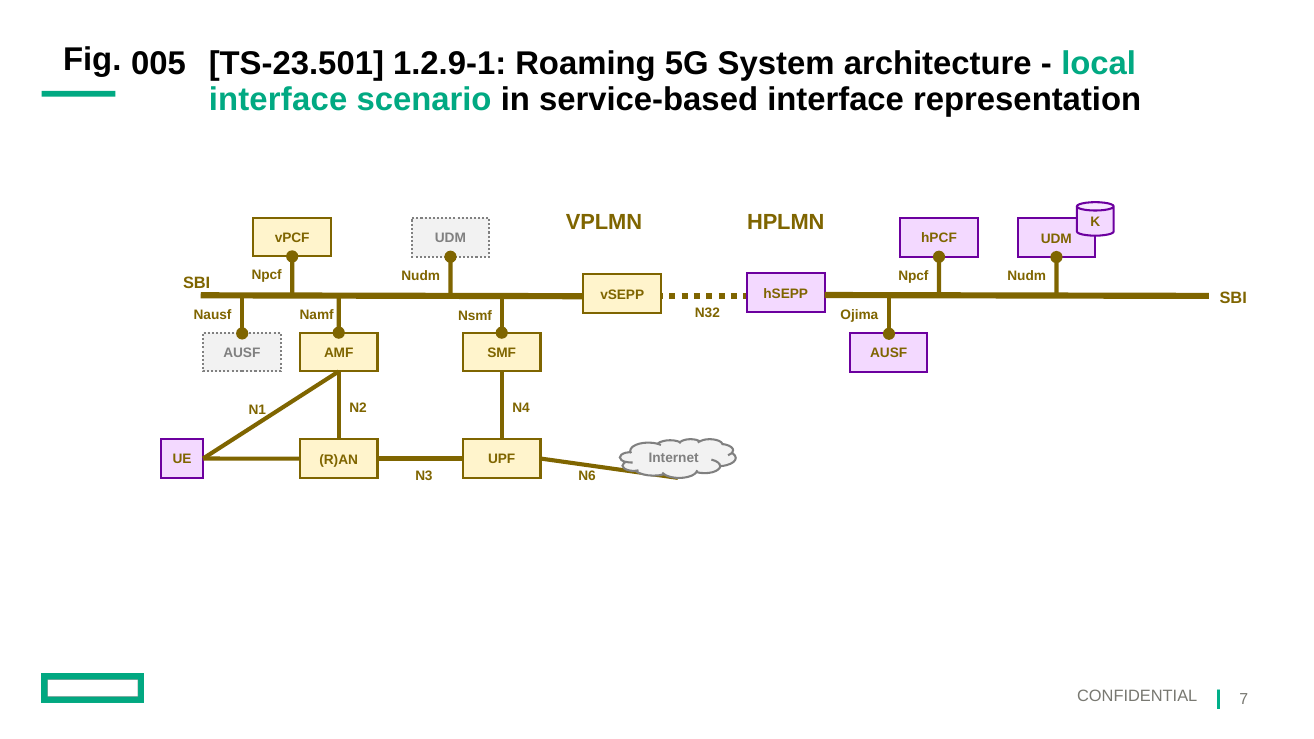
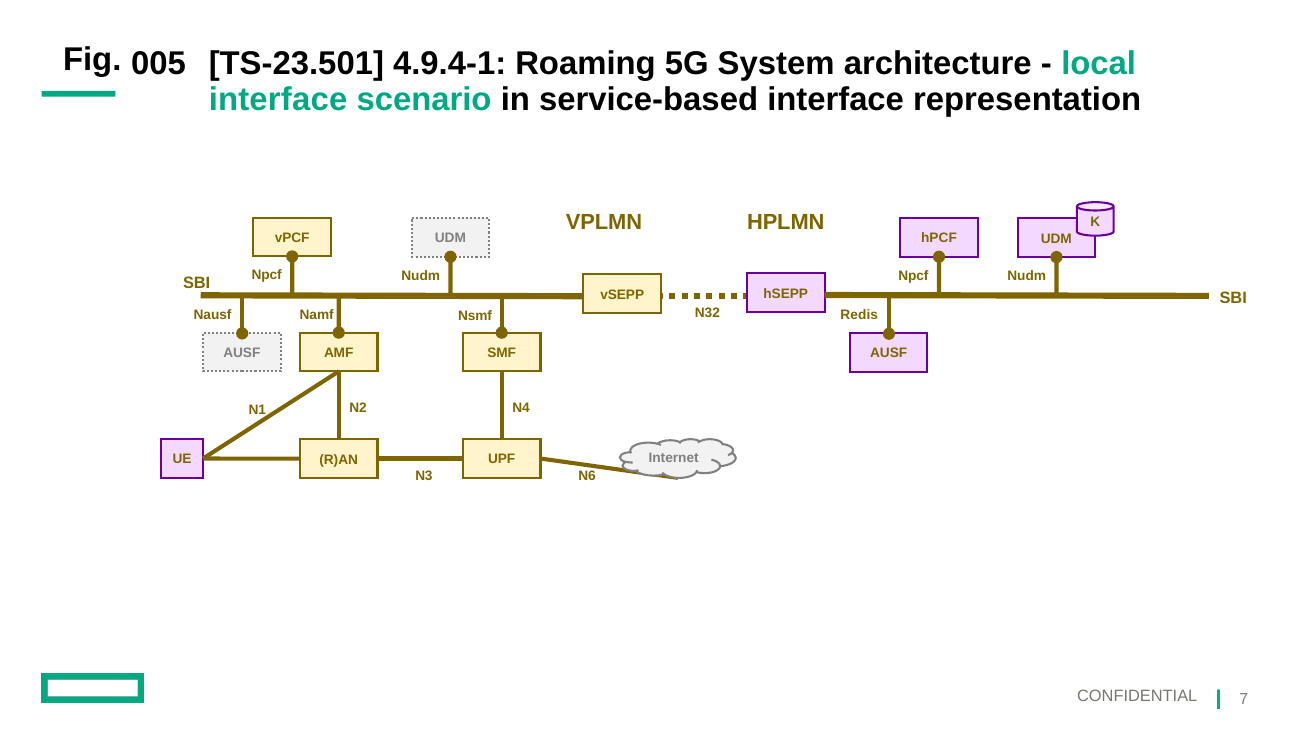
1.2.9-1: 1.2.9-1 -> 4.9.4-1
Ojima: Ojima -> Redis
